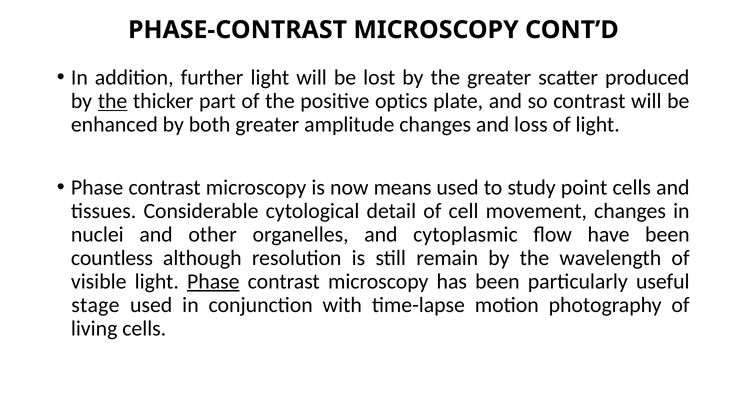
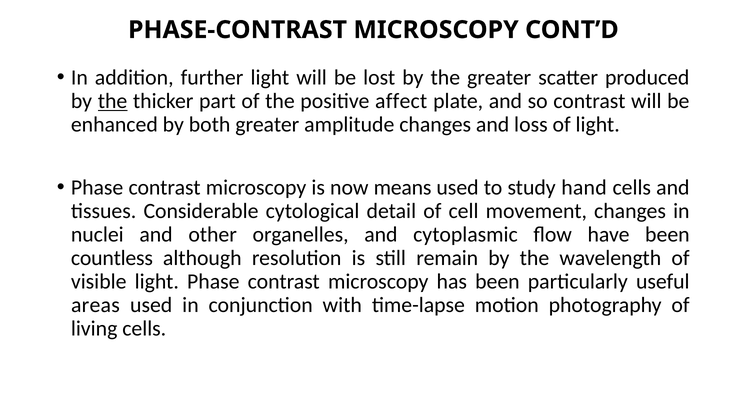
optics: optics -> affect
point: point -> hand
Phase at (213, 282) underline: present -> none
stage: stage -> areas
